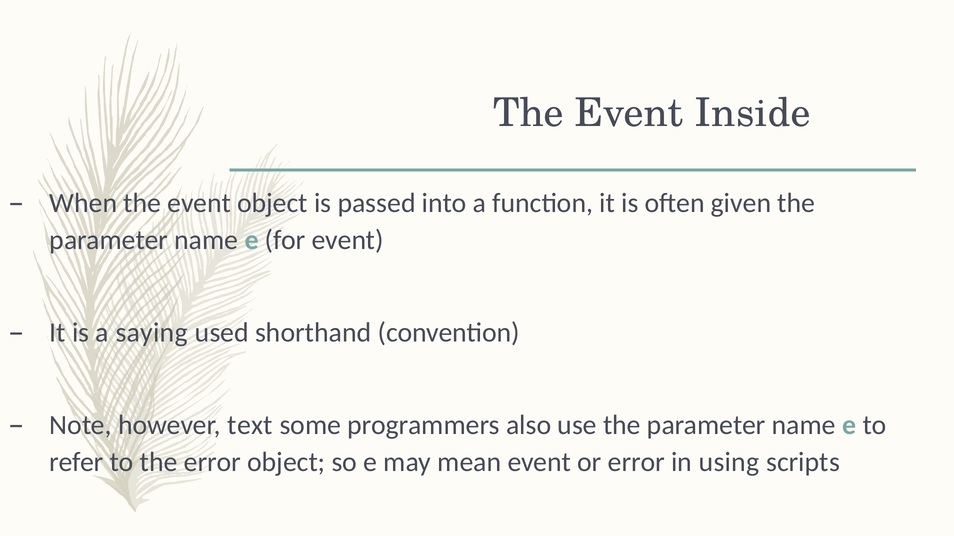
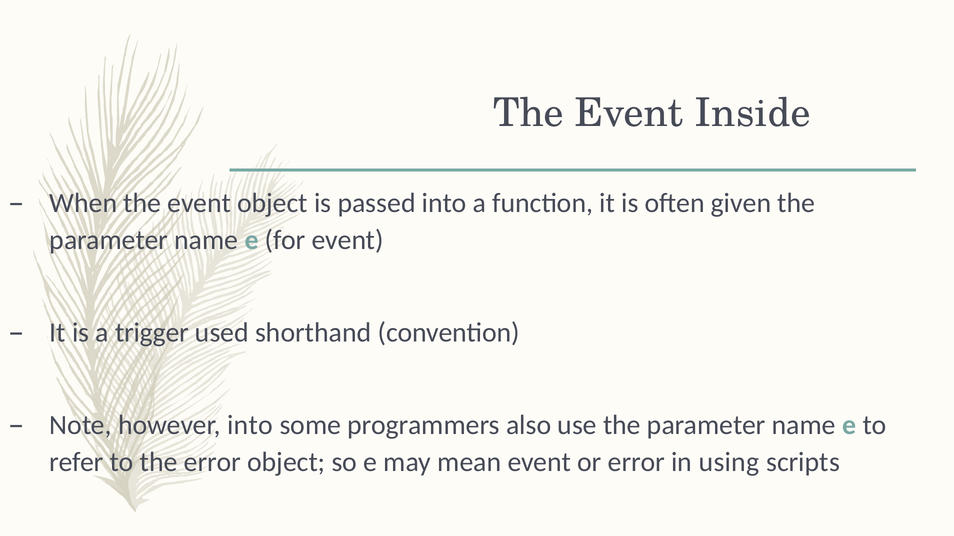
saying: saying -> trigger
however text: text -> into
